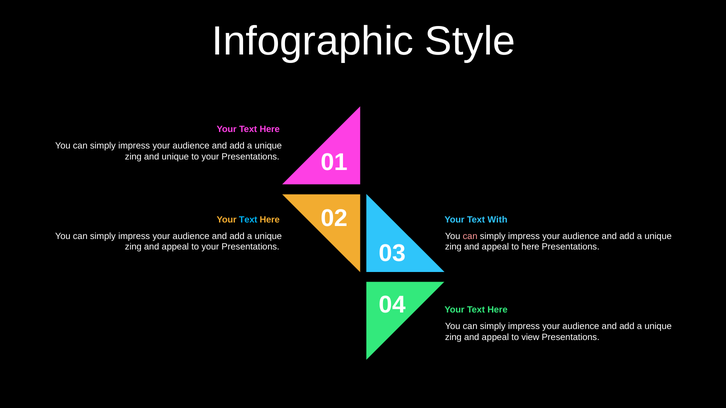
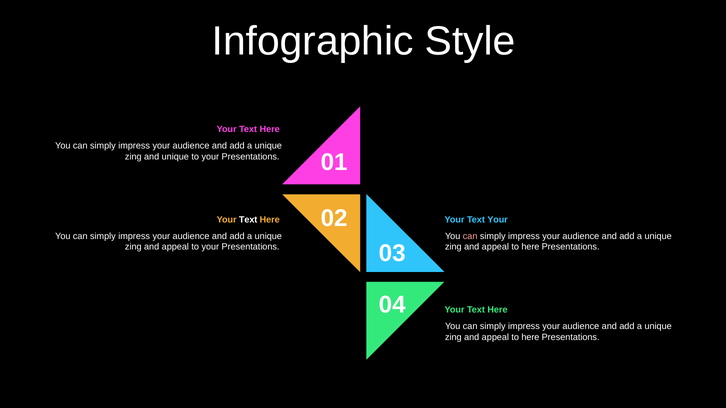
Text at (248, 220) colour: light blue -> white
Text With: With -> Your
view at (530, 337): view -> here
